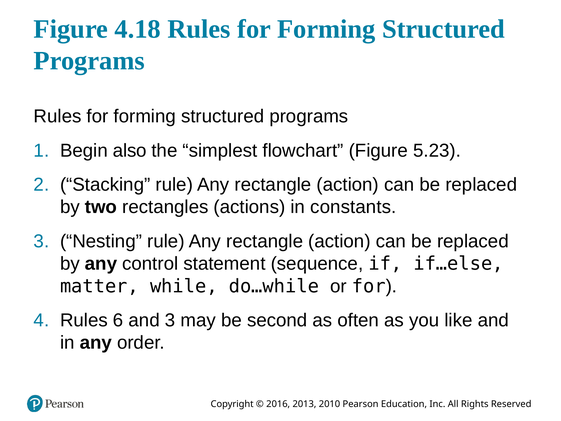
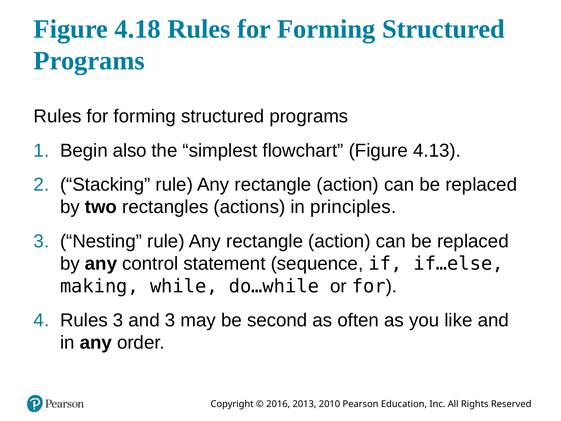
5.23: 5.23 -> 4.13
constants: constants -> principles
matter: matter -> making
Rules 6: 6 -> 3
